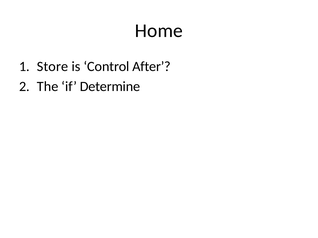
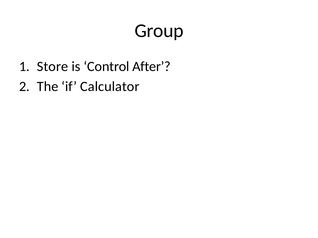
Home: Home -> Group
Determine: Determine -> Calculator
